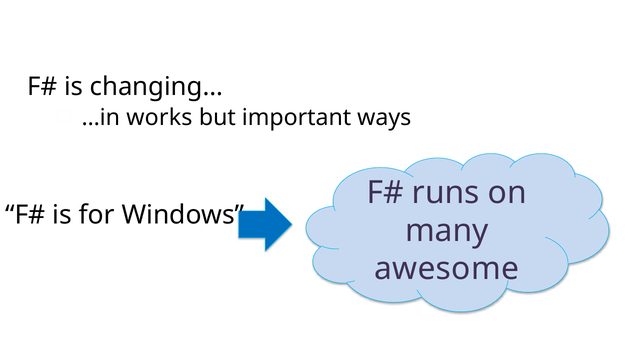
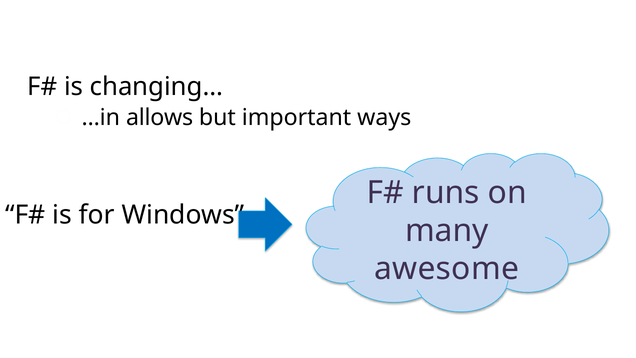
works: works -> allows
